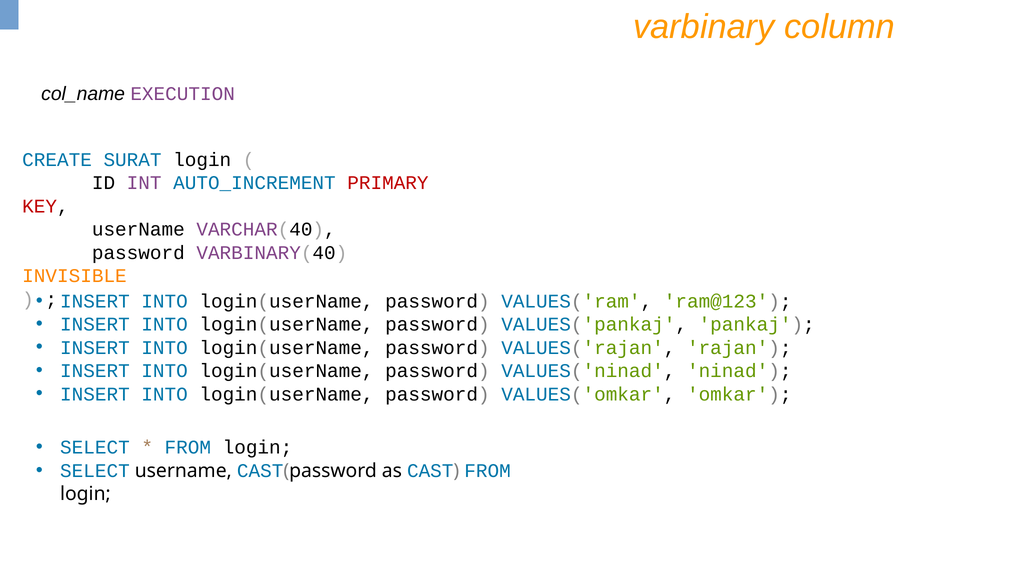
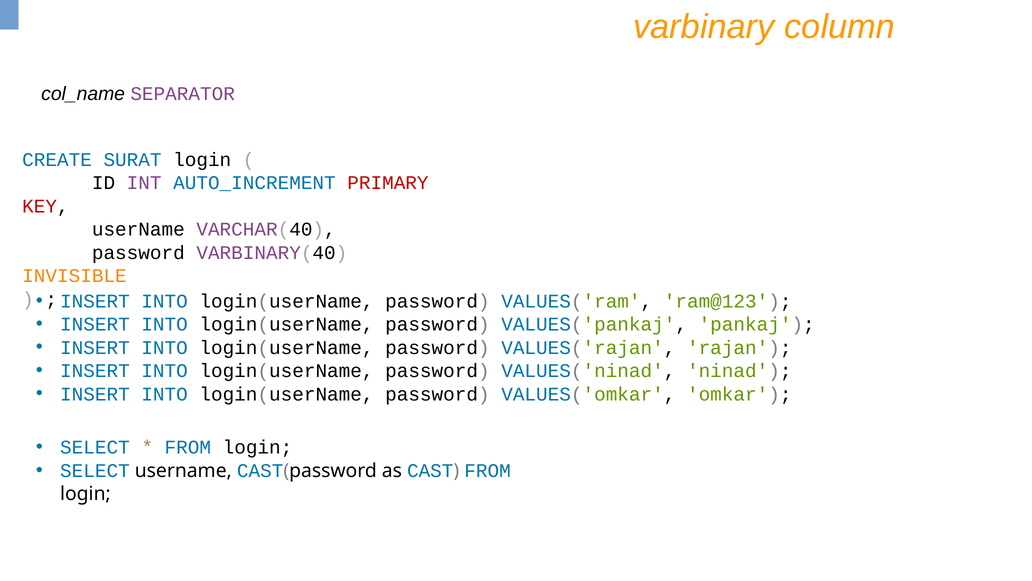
EXECUTION: EXECUTION -> SEPARATOR
